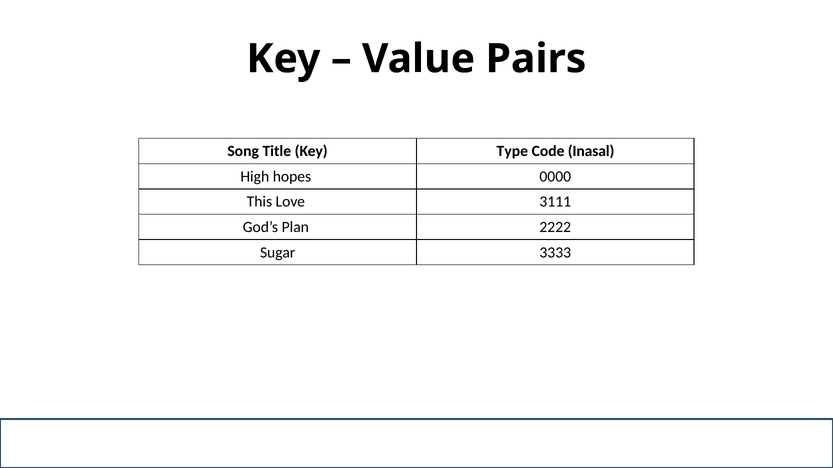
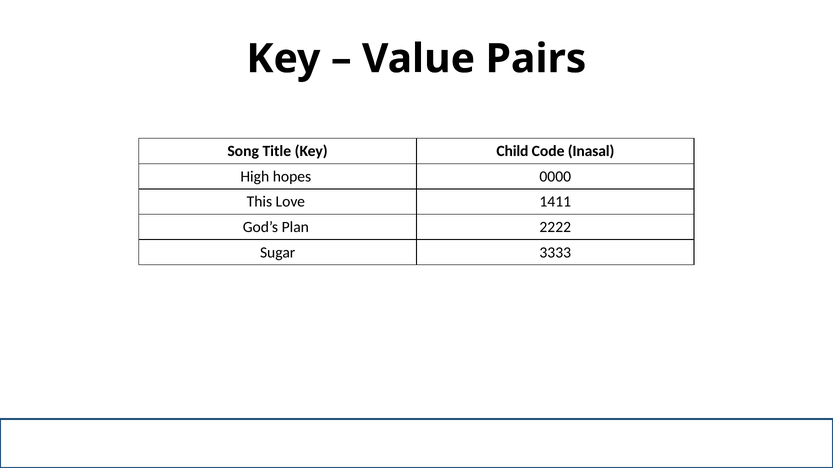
Type: Type -> Child
3111: 3111 -> 1411
